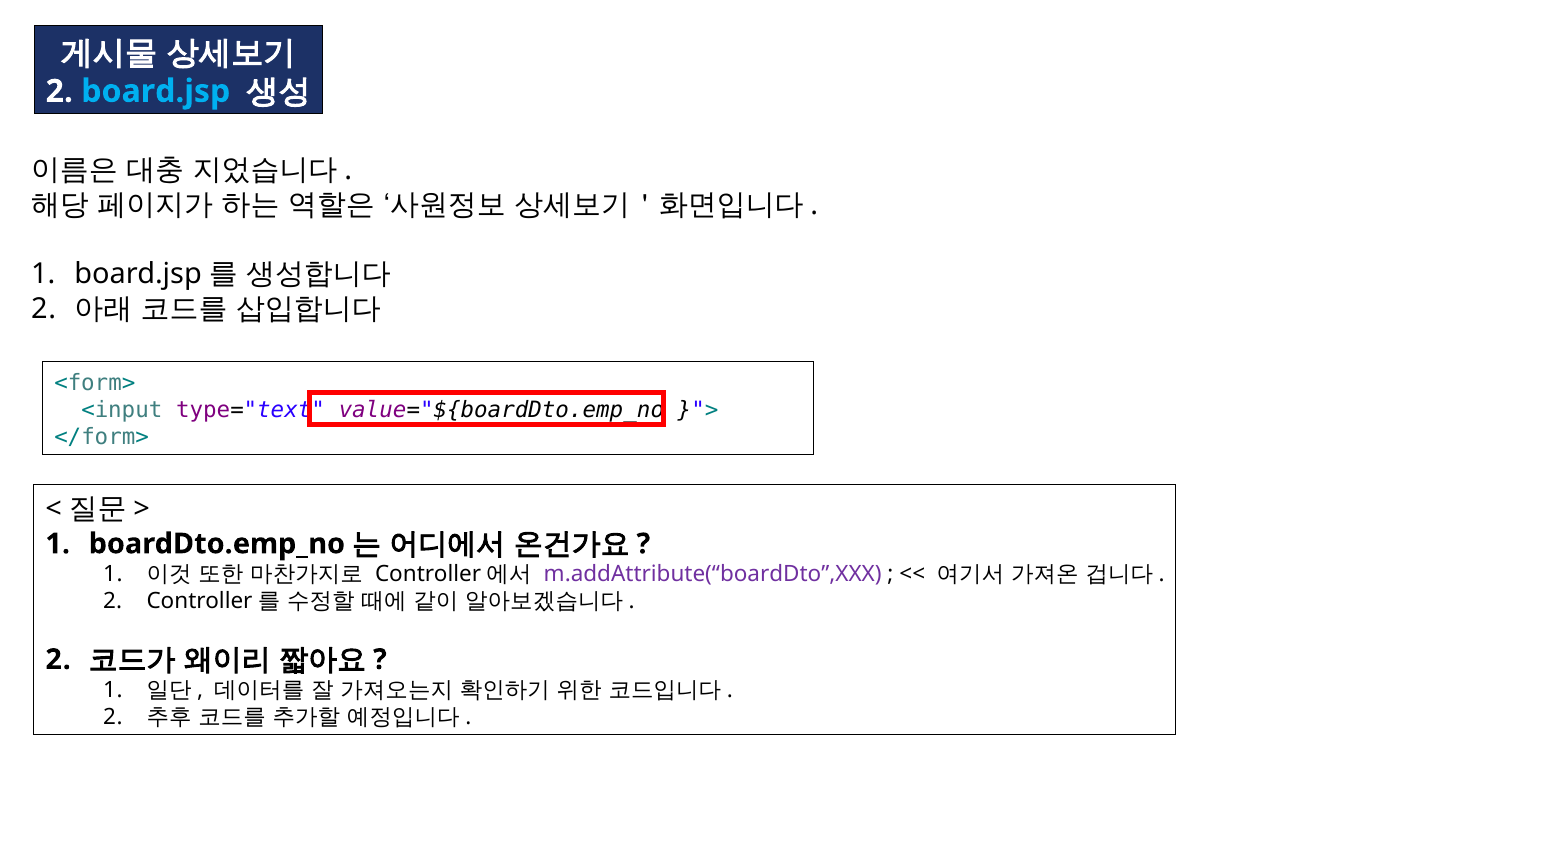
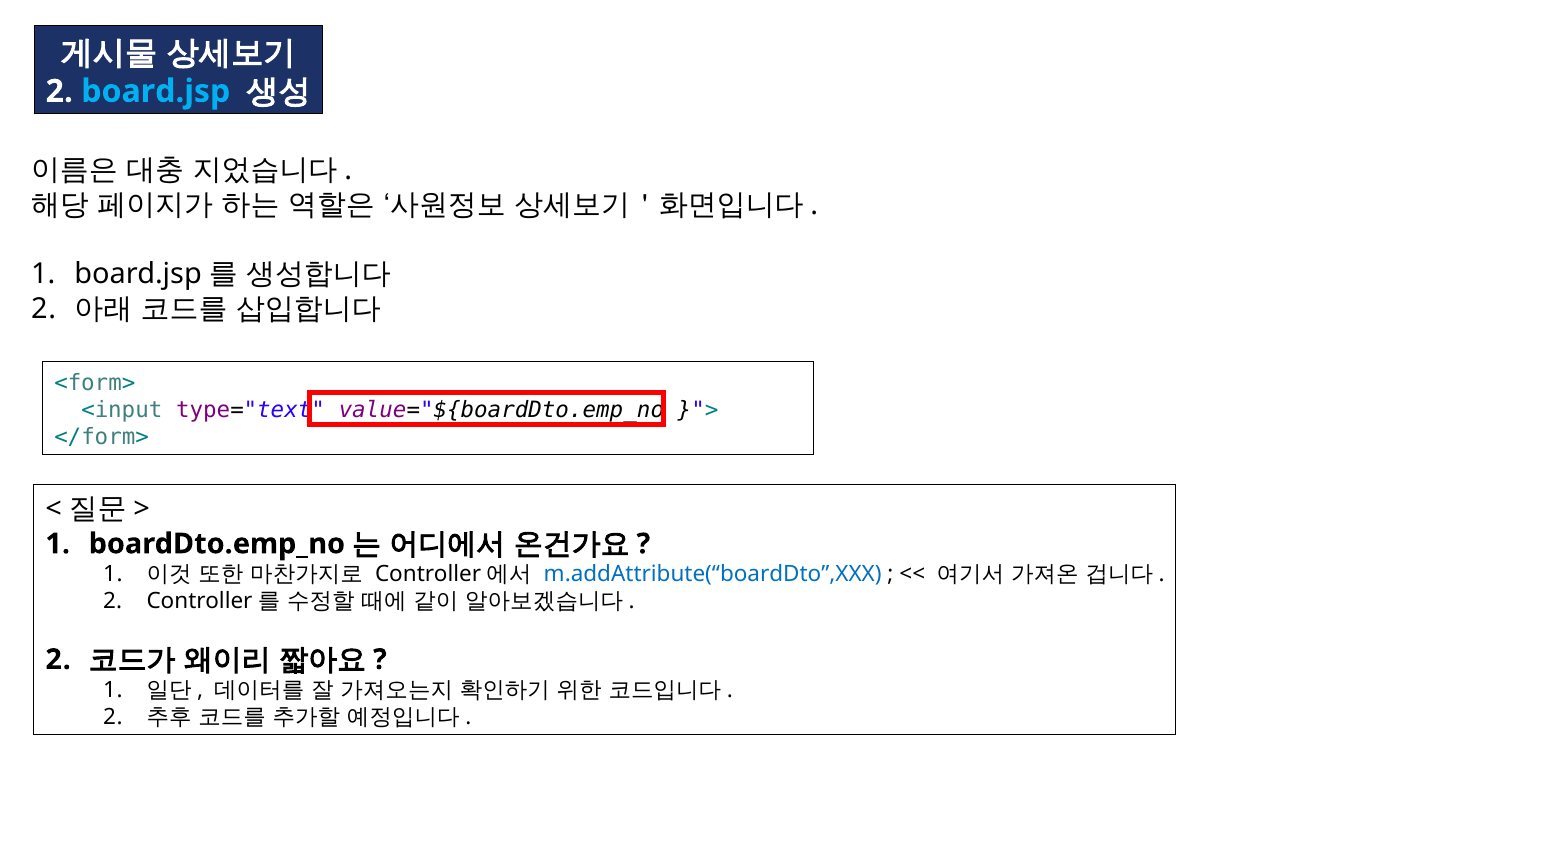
m.addAttribute(“boardDto”,XXX colour: purple -> blue
